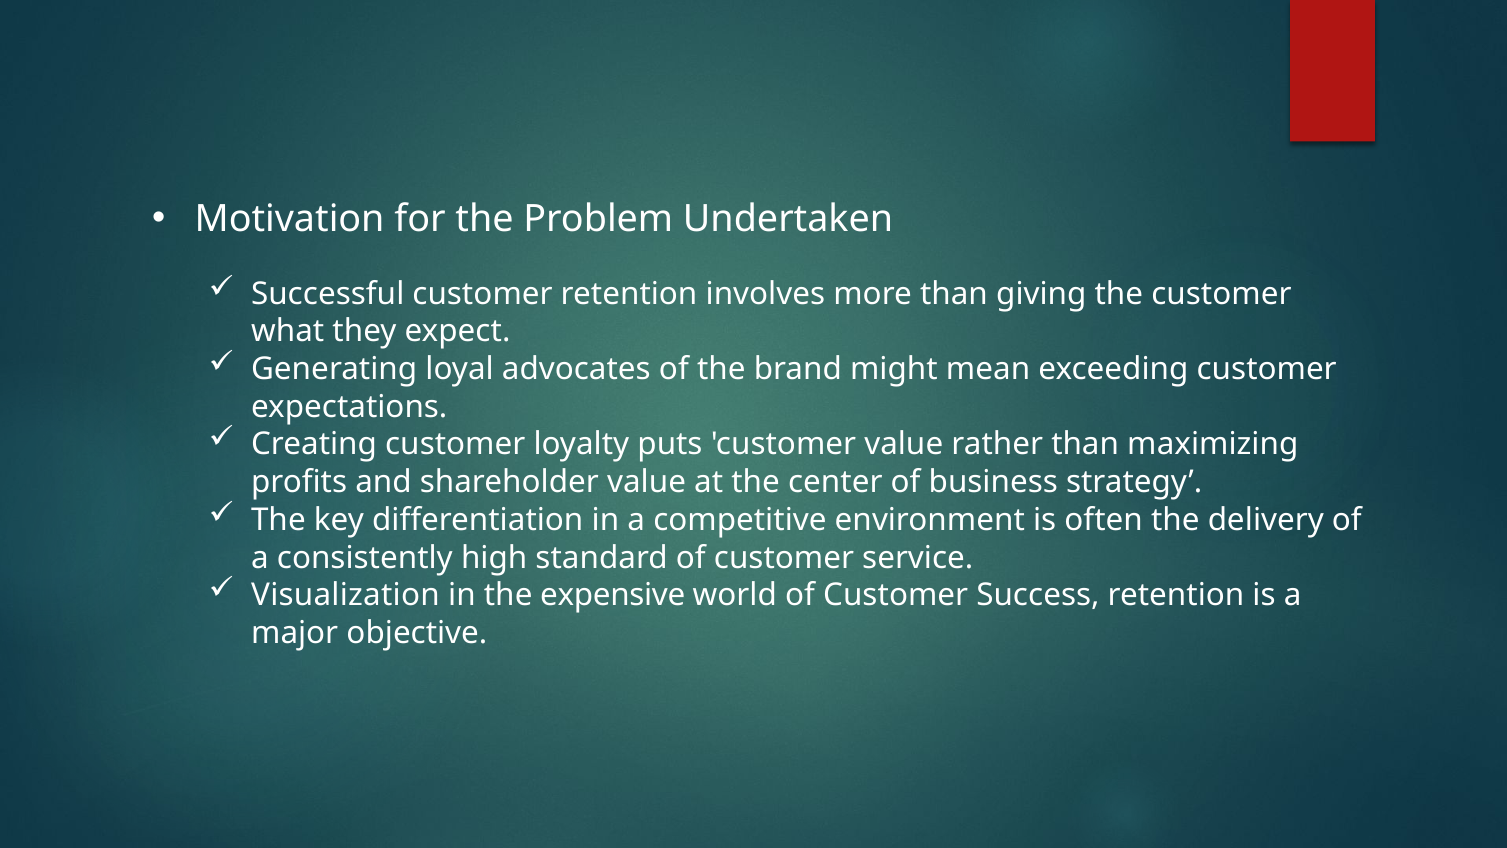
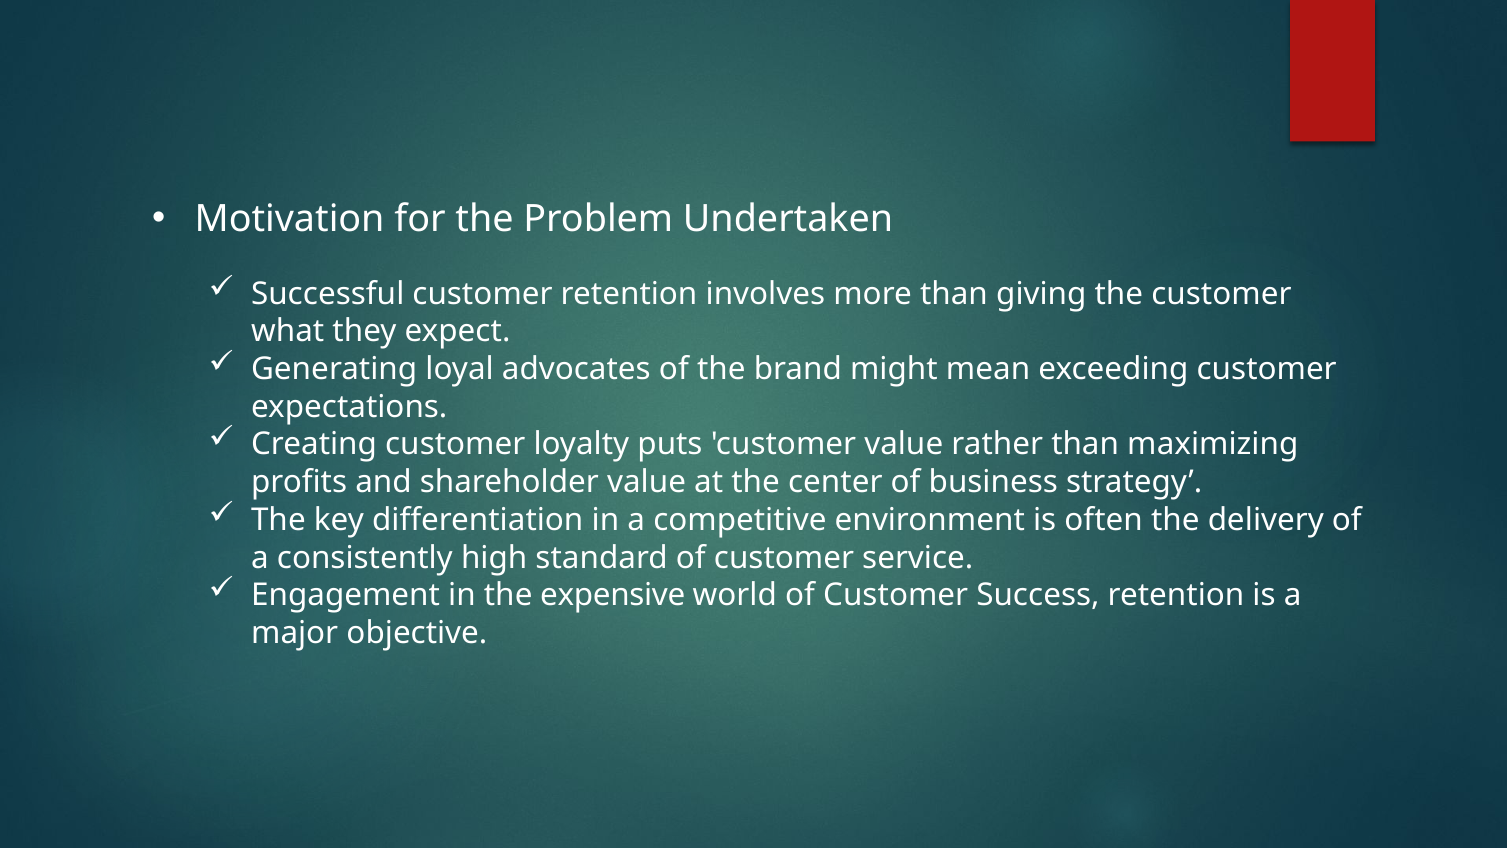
Visualization: Visualization -> Engagement
